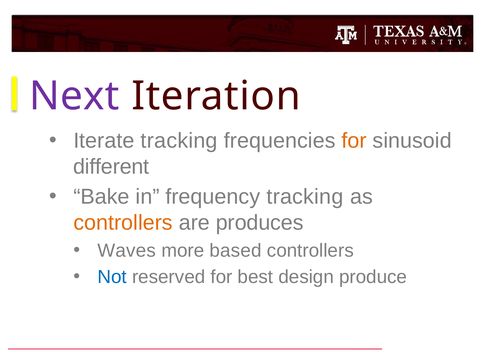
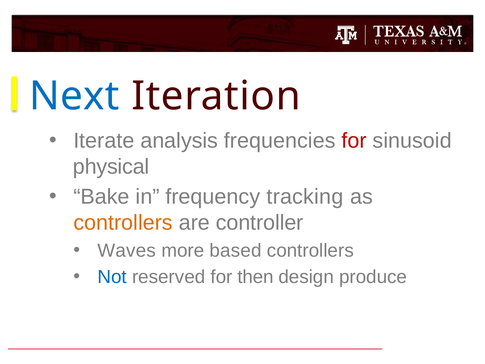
Next colour: purple -> blue
Iterate tracking: tracking -> analysis
for at (354, 141) colour: orange -> red
different: different -> physical
produces: produces -> controller
best: best -> then
